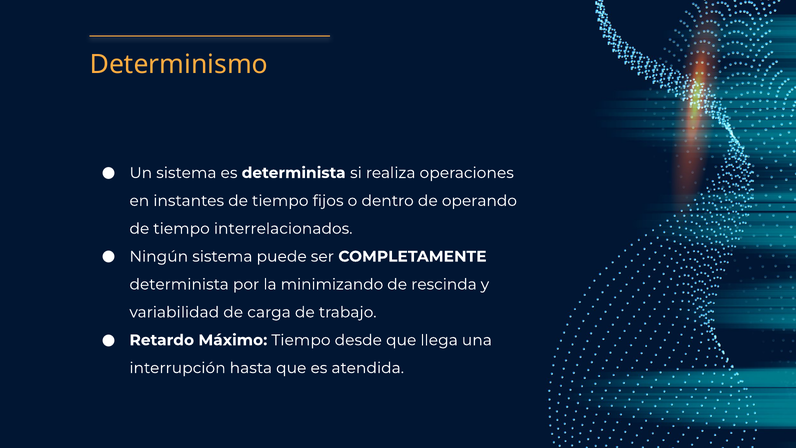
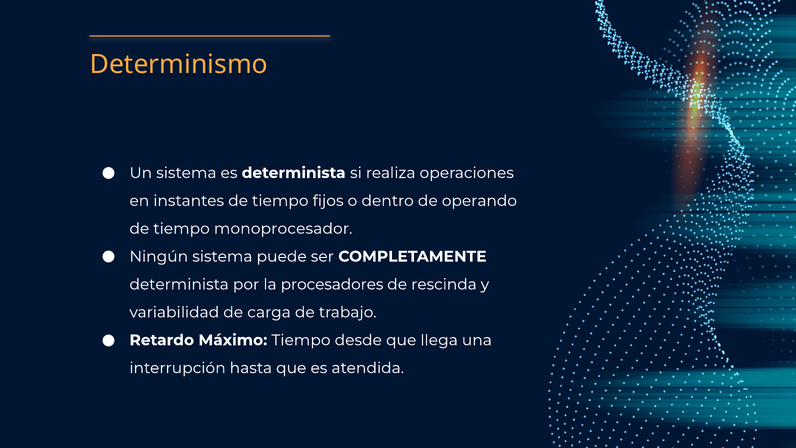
interrelacionados: interrelacionados -> monoprocesador
minimizando: minimizando -> procesadores
